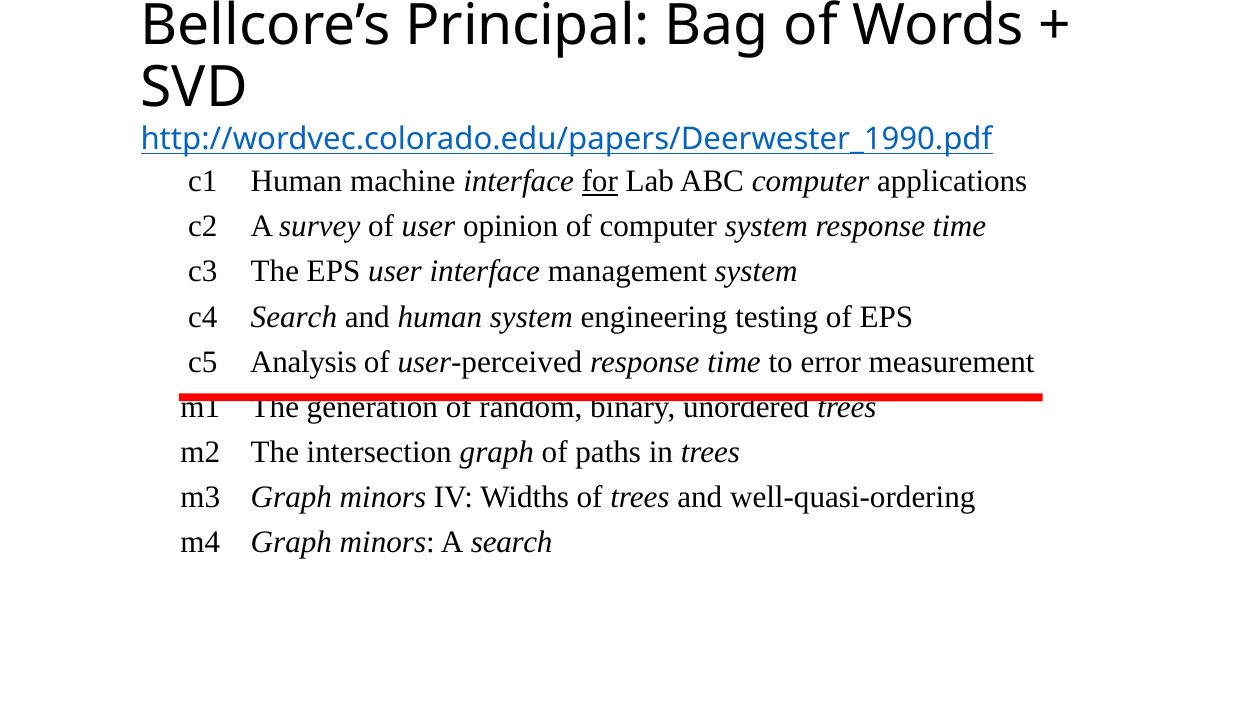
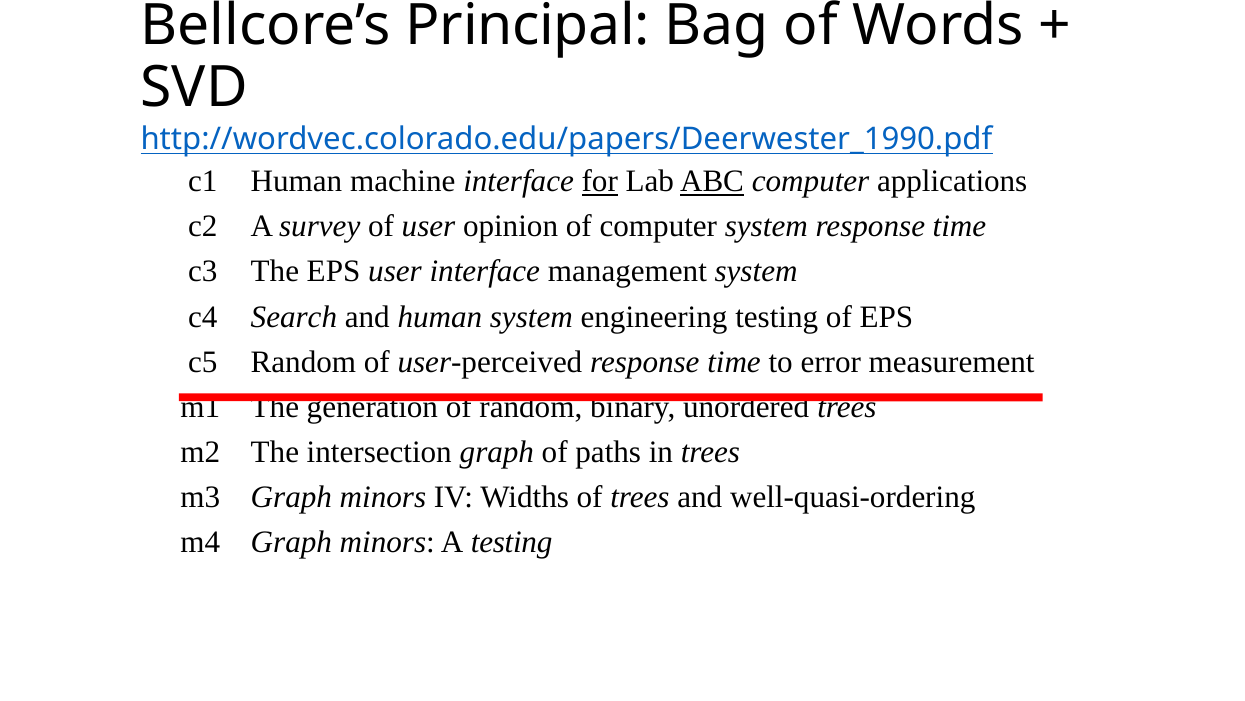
ABC underline: none -> present
c5 Analysis: Analysis -> Random
A search: search -> testing
